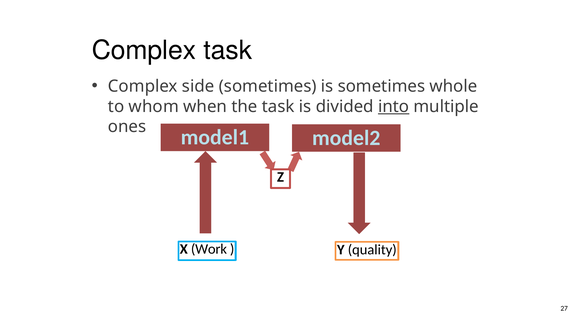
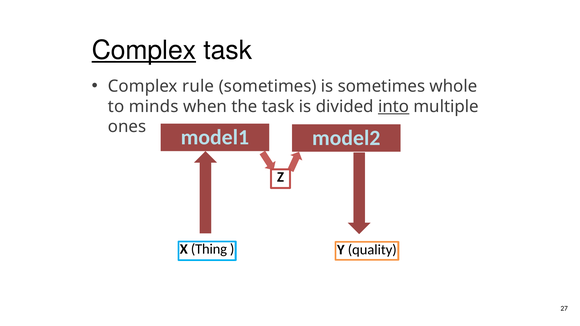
Complex at (144, 50) underline: none -> present
side: side -> rule
whom: whom -> minds
Work: Work -> Thing
